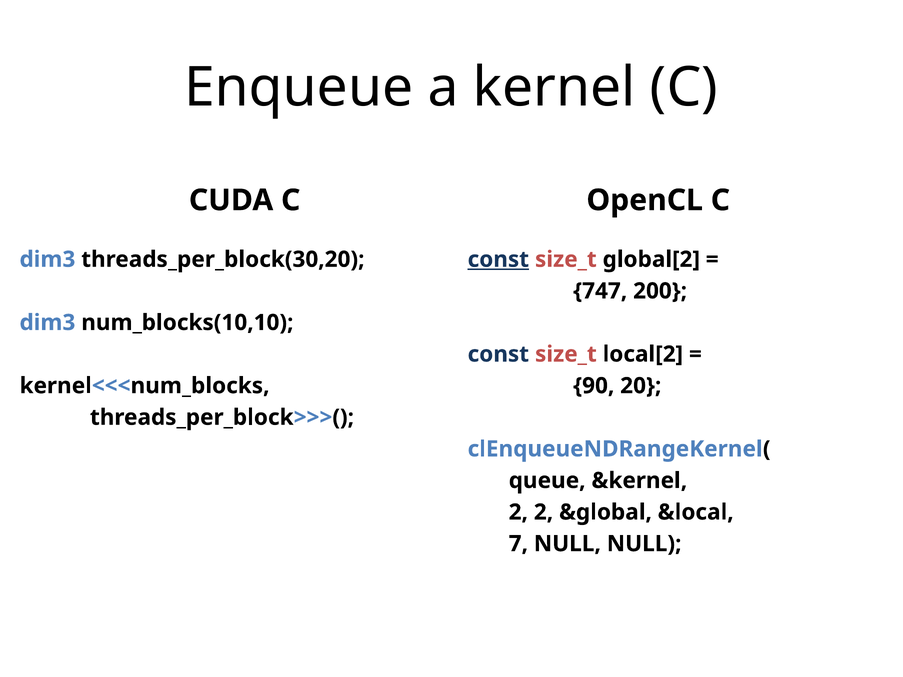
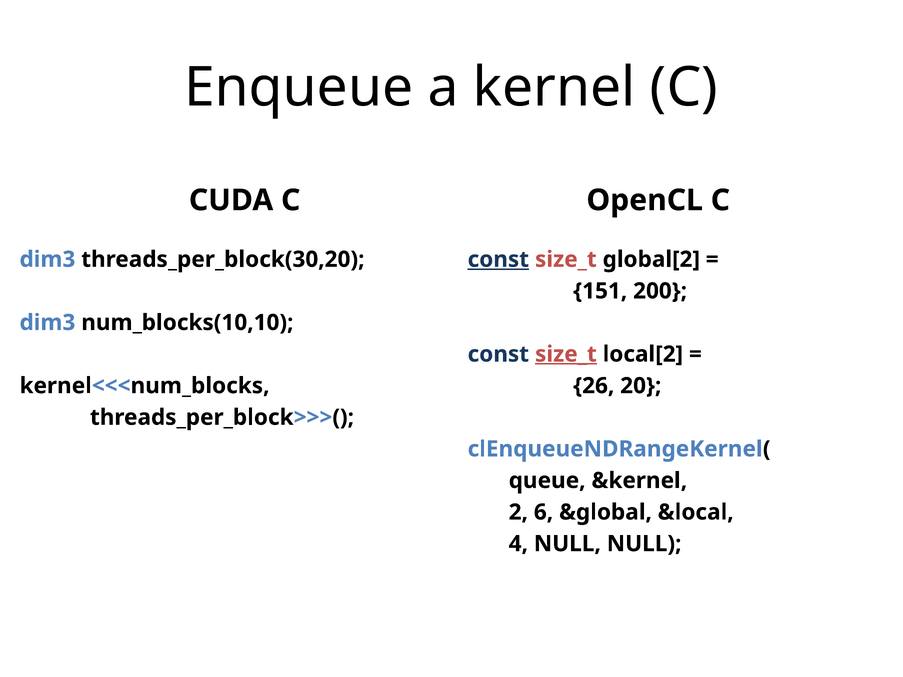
747: 747 -> 151
size_t at (566, 354) underline: none -> present
90: 90 -> 26
2 2: 2 -> 6
7: 7 -> 4
